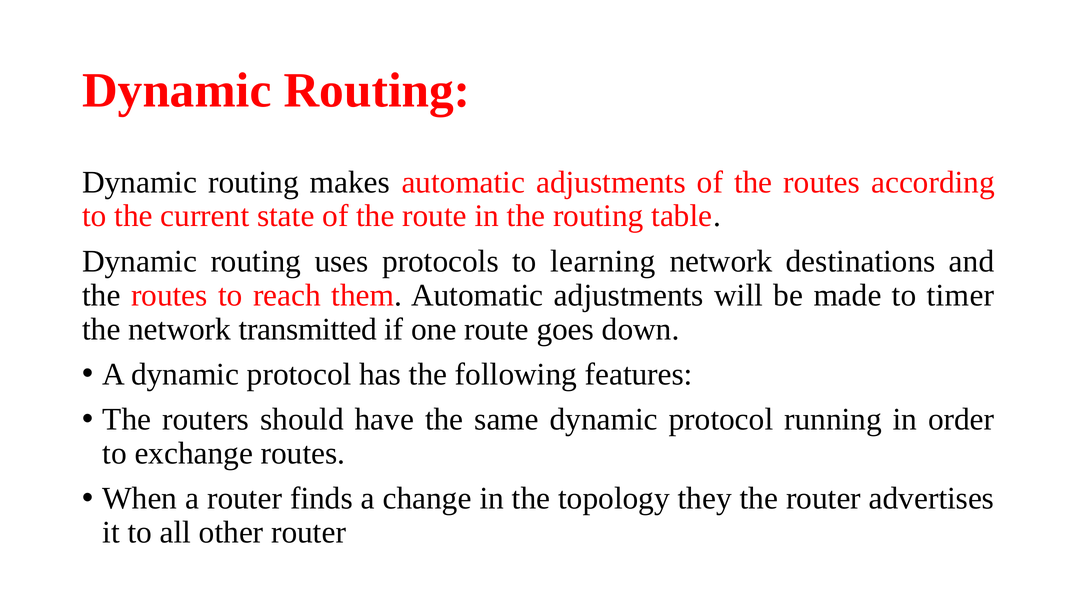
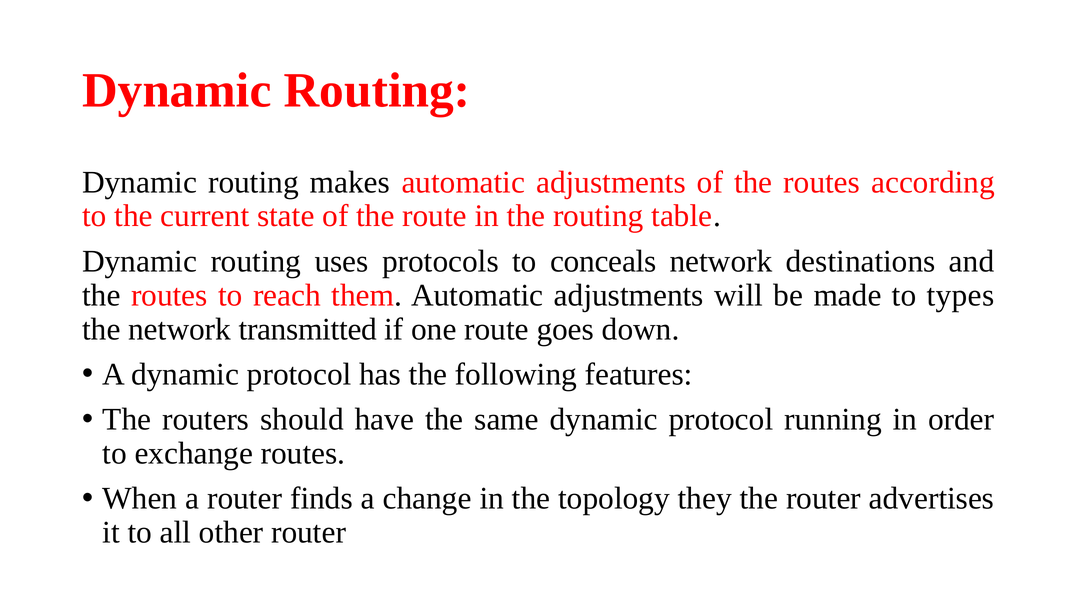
learning: learning -> conceals
timer: timer -> types
